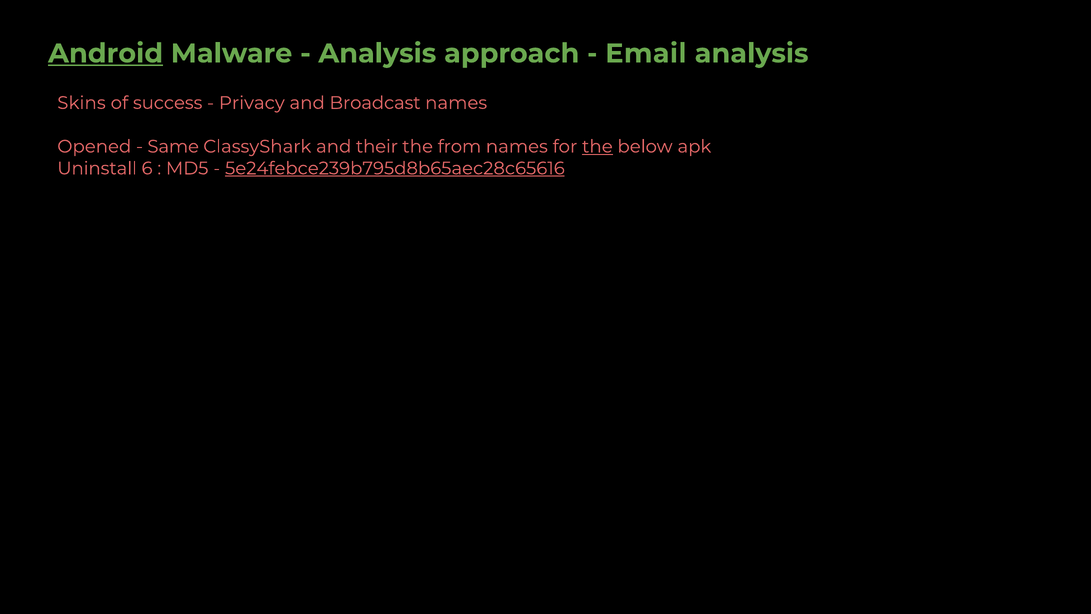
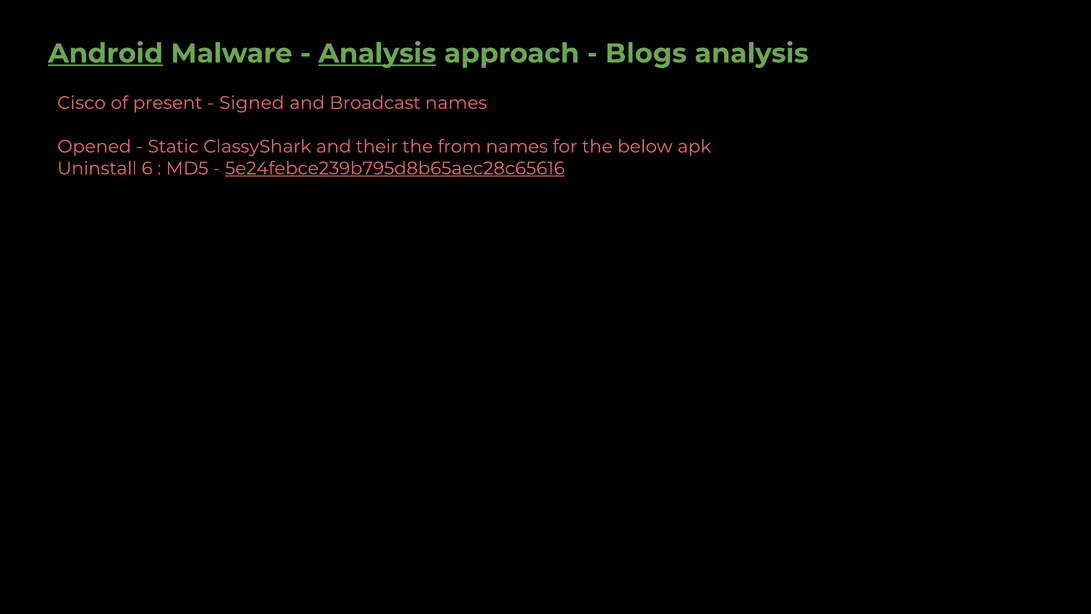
Analysis at (377, 53) underline: none -> present
Email: Email -> Blogs
Skins: Skins -> Cisco
success: success -> present
Privacy: Privacy -> Signed
Same: Same -> Static
the at (597, 146) underline: present -> none
